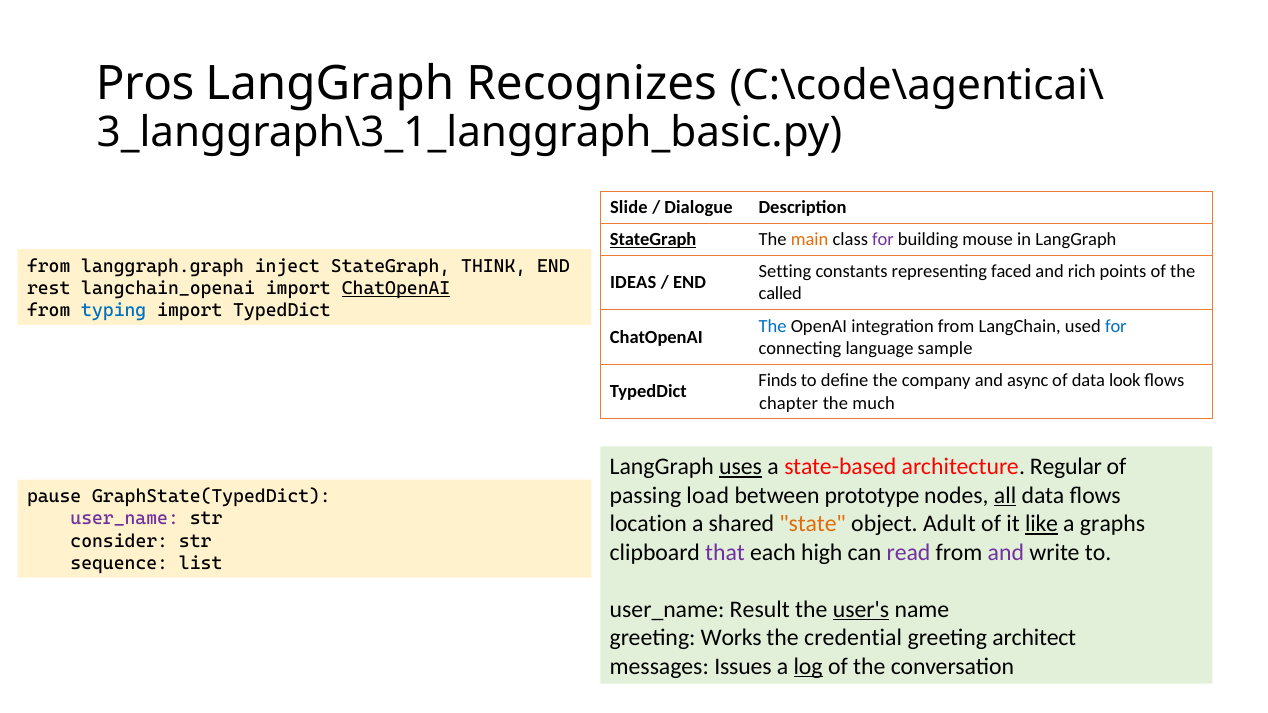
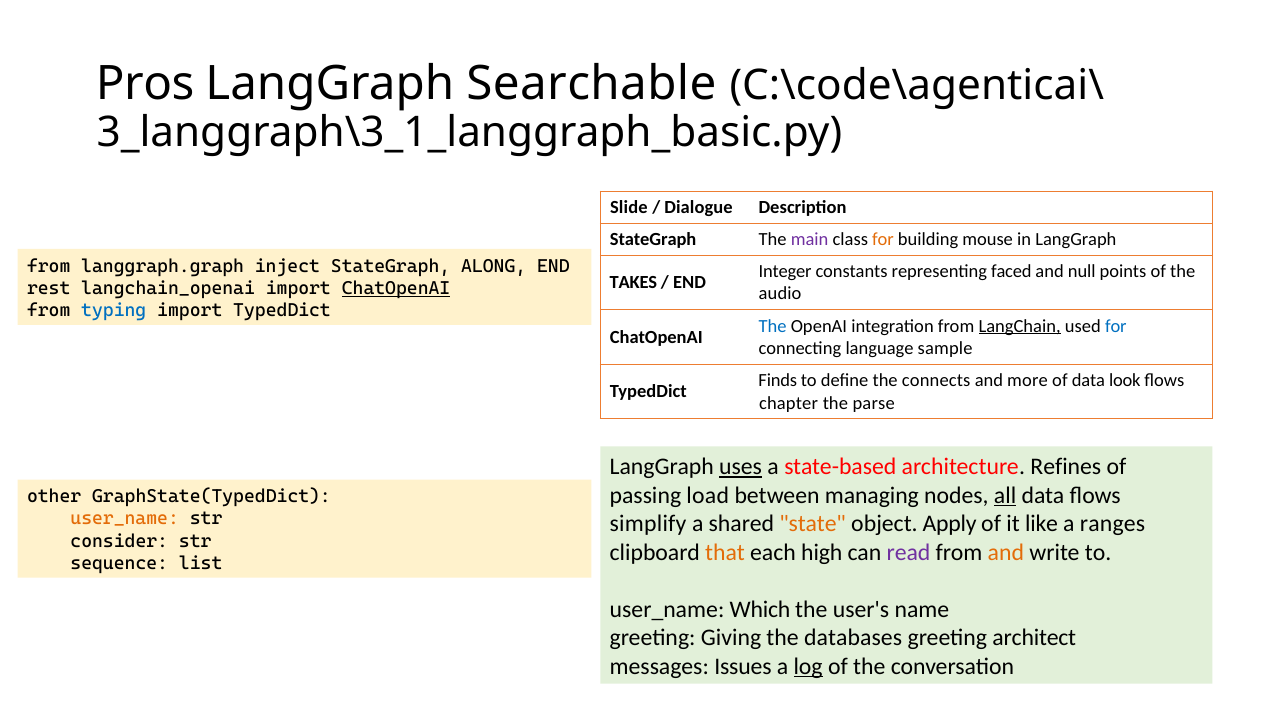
Recognizes: Recognizes -> Searchable
StateGraph at (653, 239) underline: present -> none
main colour: orange -> purple
for at (883, 239) colour: purple -> orange
THINK: THINK -> ALONG
Setting: Setting -> Integer
rich: rich -> null
IDEAS: IDEAS -> TAKES
called: called -> audio
LangChain underline: none -> present
company: company -> connects
async: async -> more
much: much -> parse
Regular: Regular -> Refines
prototype: prototype -> managing
pause: pause -> other
user_name at (125, 519) colour: purple -> orange
location: location -> simplify
Adult: Adult -> Apply
like underline: present -> none
graphs: graphs -> ranges
that colour: purple -> orange
and at (1006, 553) colour: purple -> orange
Result: Result -> Which
user's underline: present -> none
Works: Works -> Giving
credential: credential -> databases
